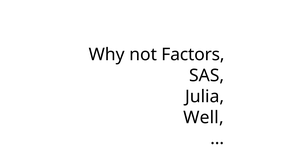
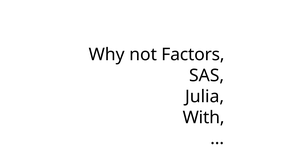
Well: Well -> With
